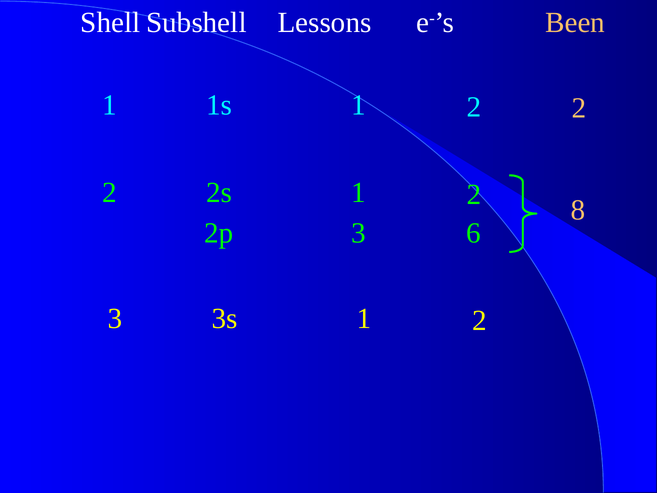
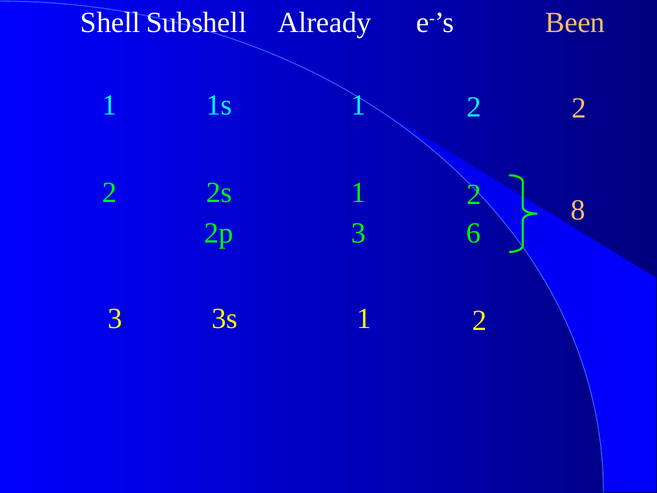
Lessons: Lessons -> Already
